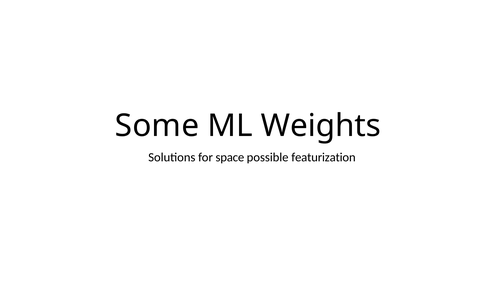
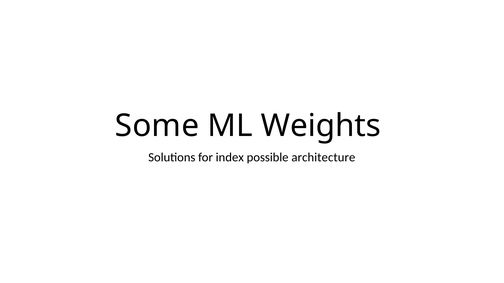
space: space -> index
featurization: featurization -> architecture
